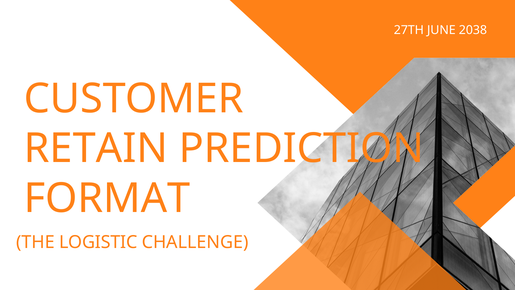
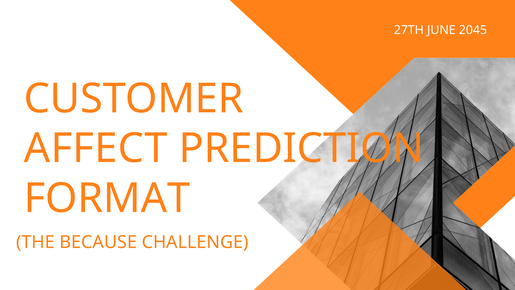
2038: 2038 -> 2045
RETAIN: RETAIN -> AFFECT
LOGISTIC: LOGISTIC -> BECAUSE
